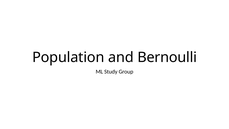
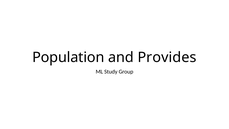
Bernoulli: Bernoulli -> Provides
